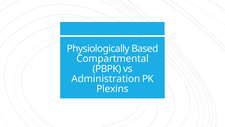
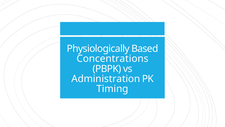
Compartmental: Compartmental -> Concentrations
Plexins: Plexins -> Timing
